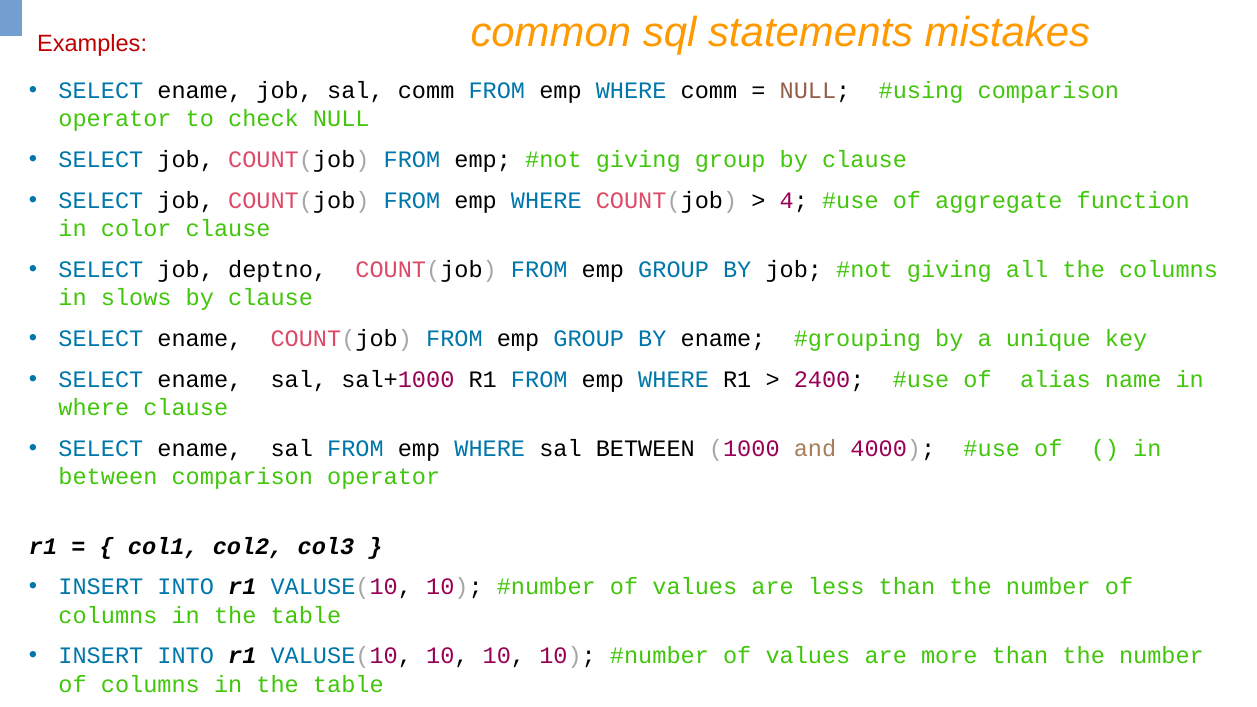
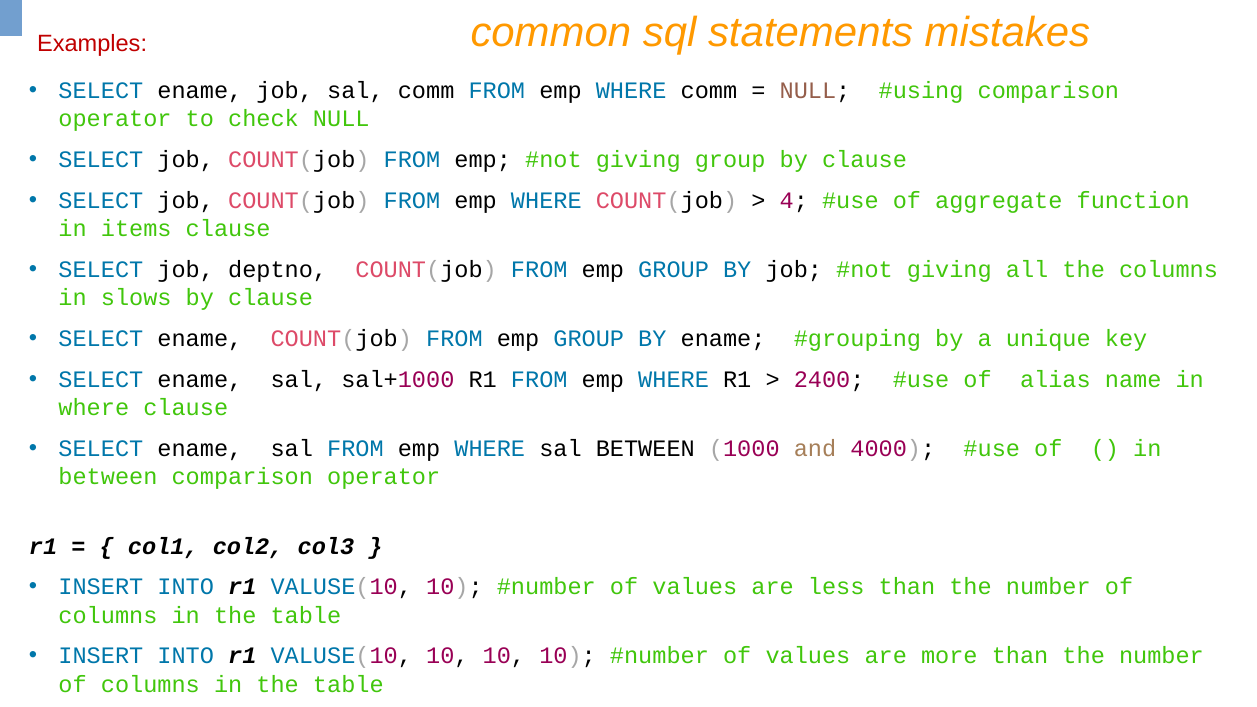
color: color -> items
